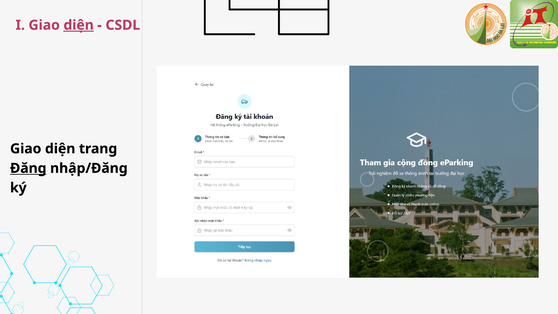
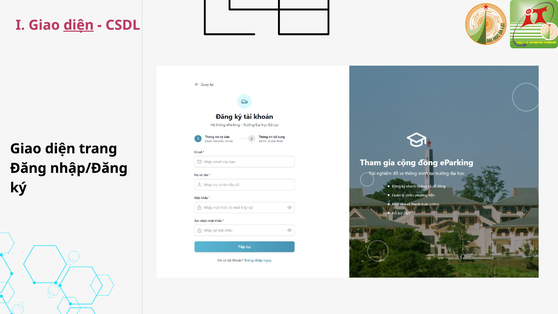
Đăng underline: present -> none
